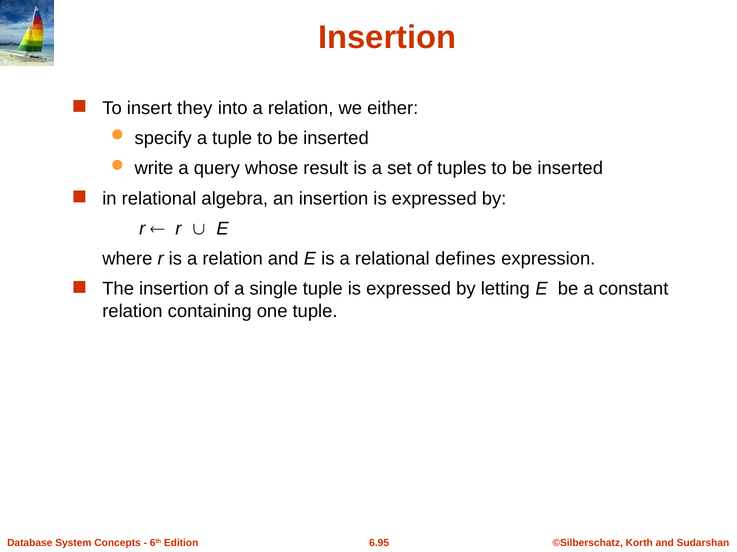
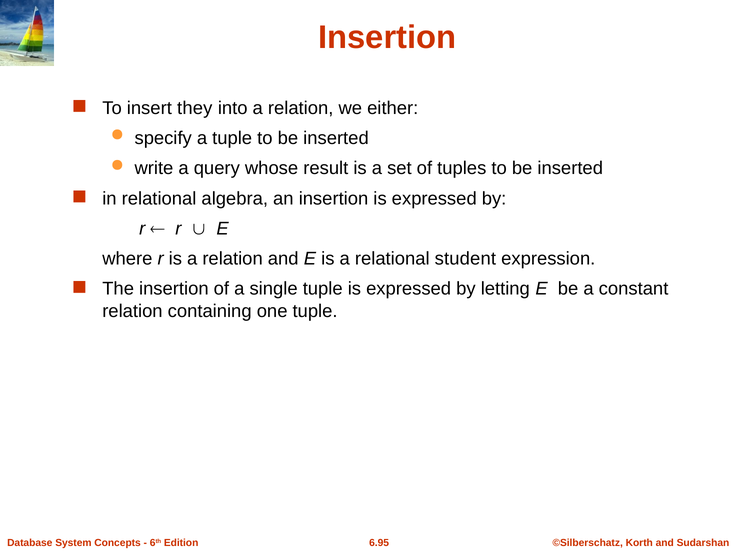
defines: defines -> student
